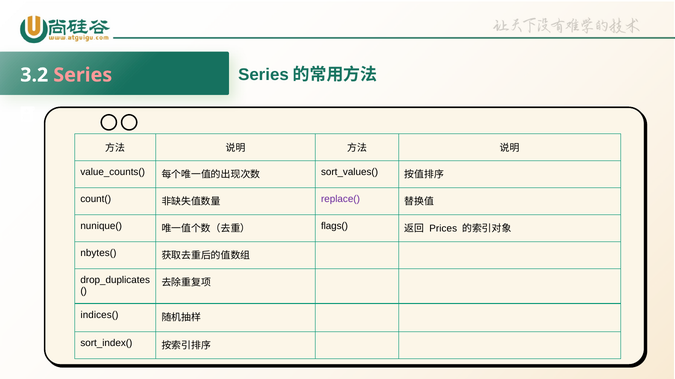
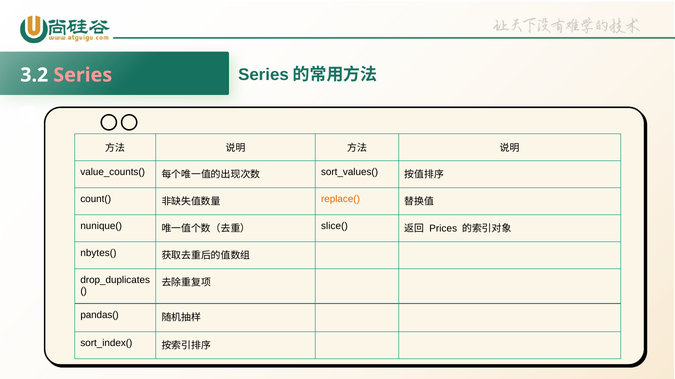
replace( colour: purple -> orange
flags(: flags( -> slice(
indices(: indices( -> pandas(
